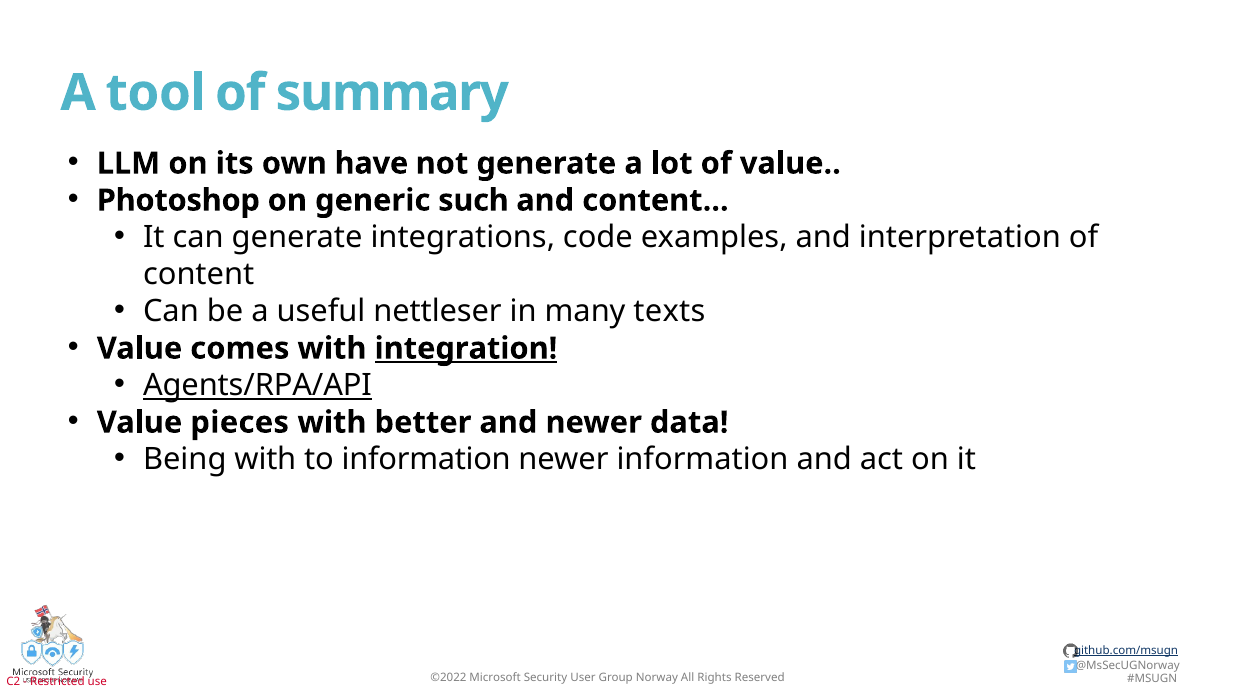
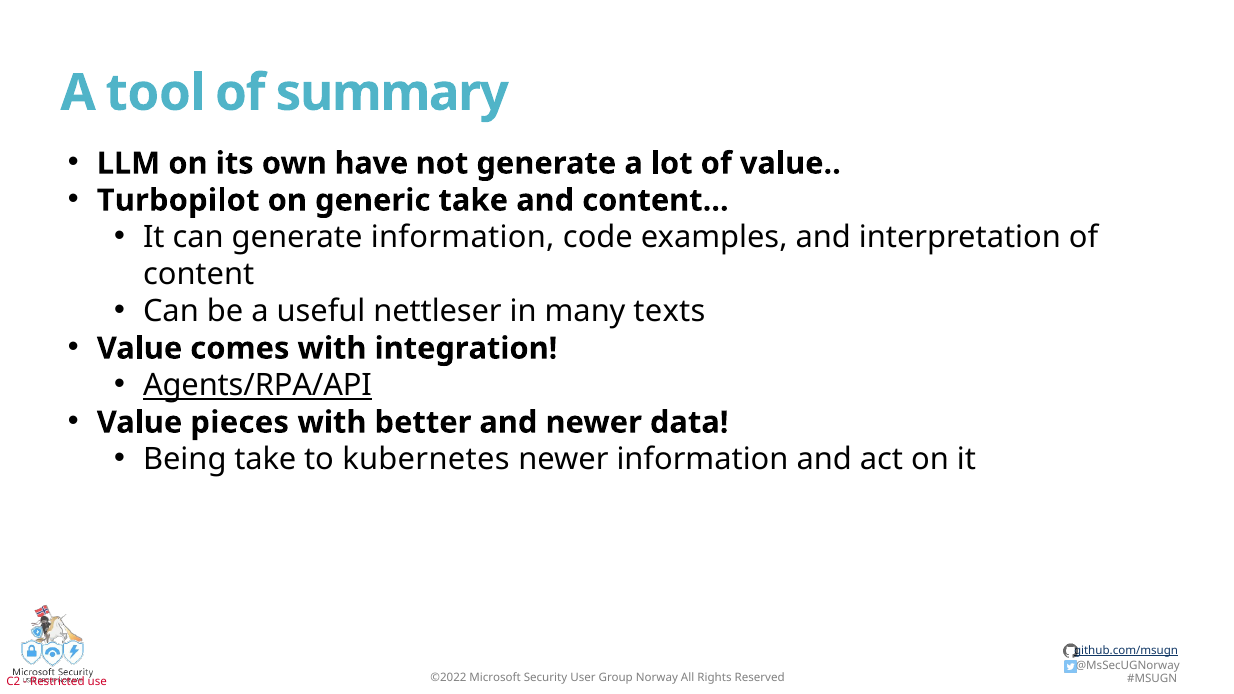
Photoshop: Photoshop -> Turbopilot
generic such: such -> take
generate integrations: integrations -> information
integration underline: present -> none
Being with: with -> take
to information: information -> kubernetes
